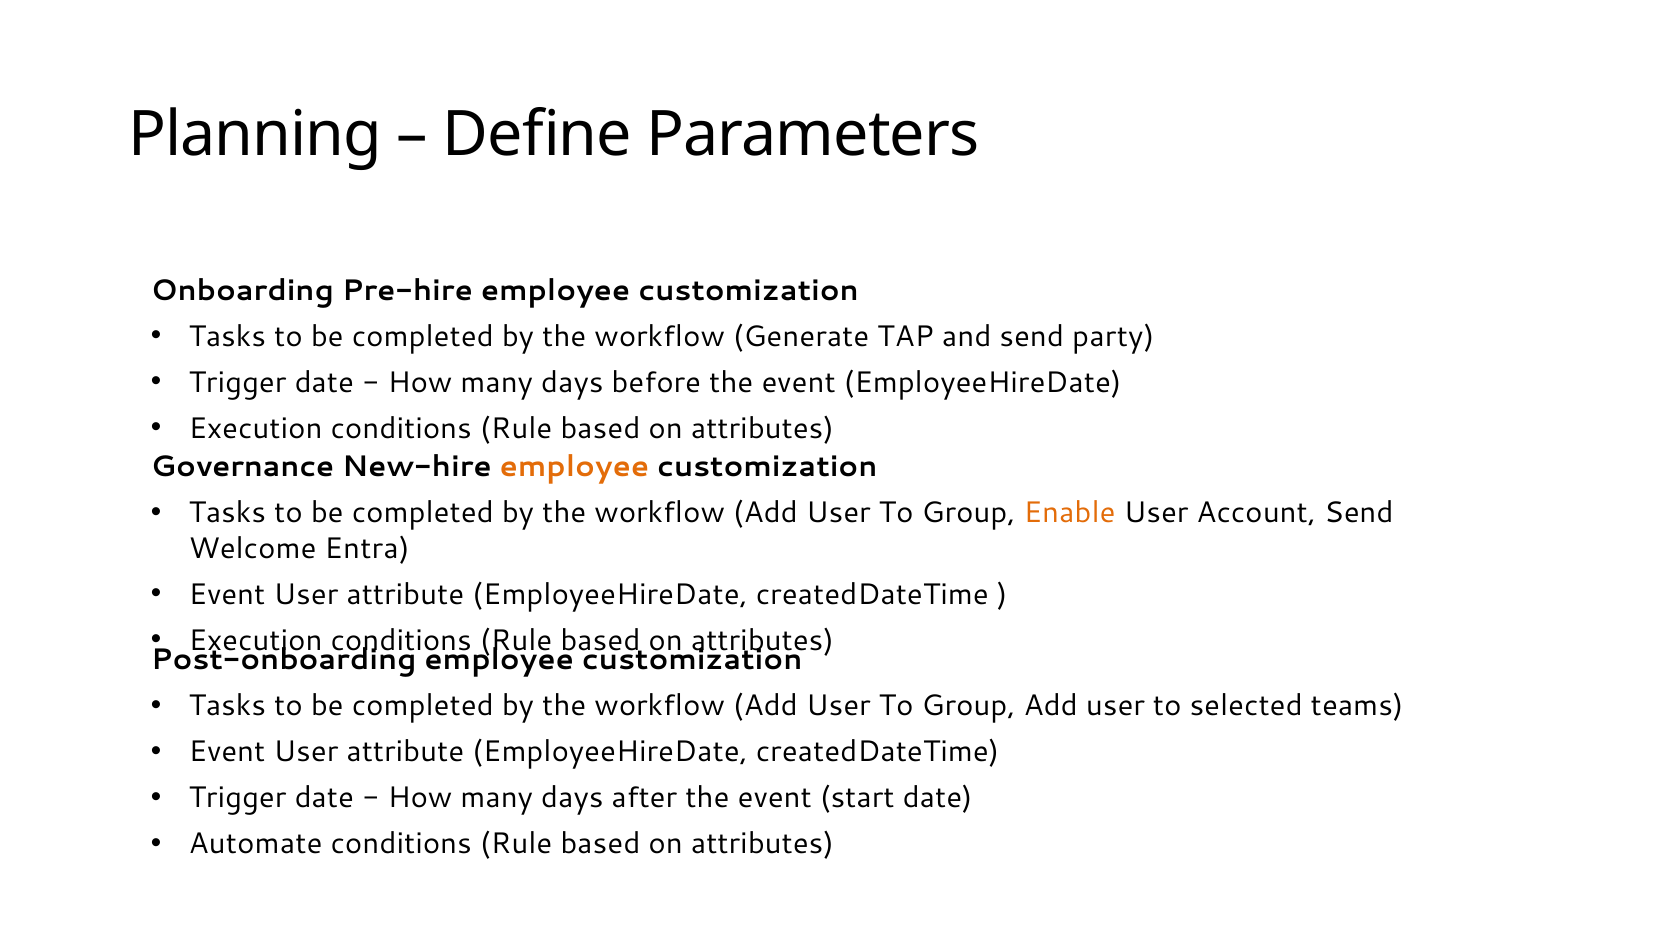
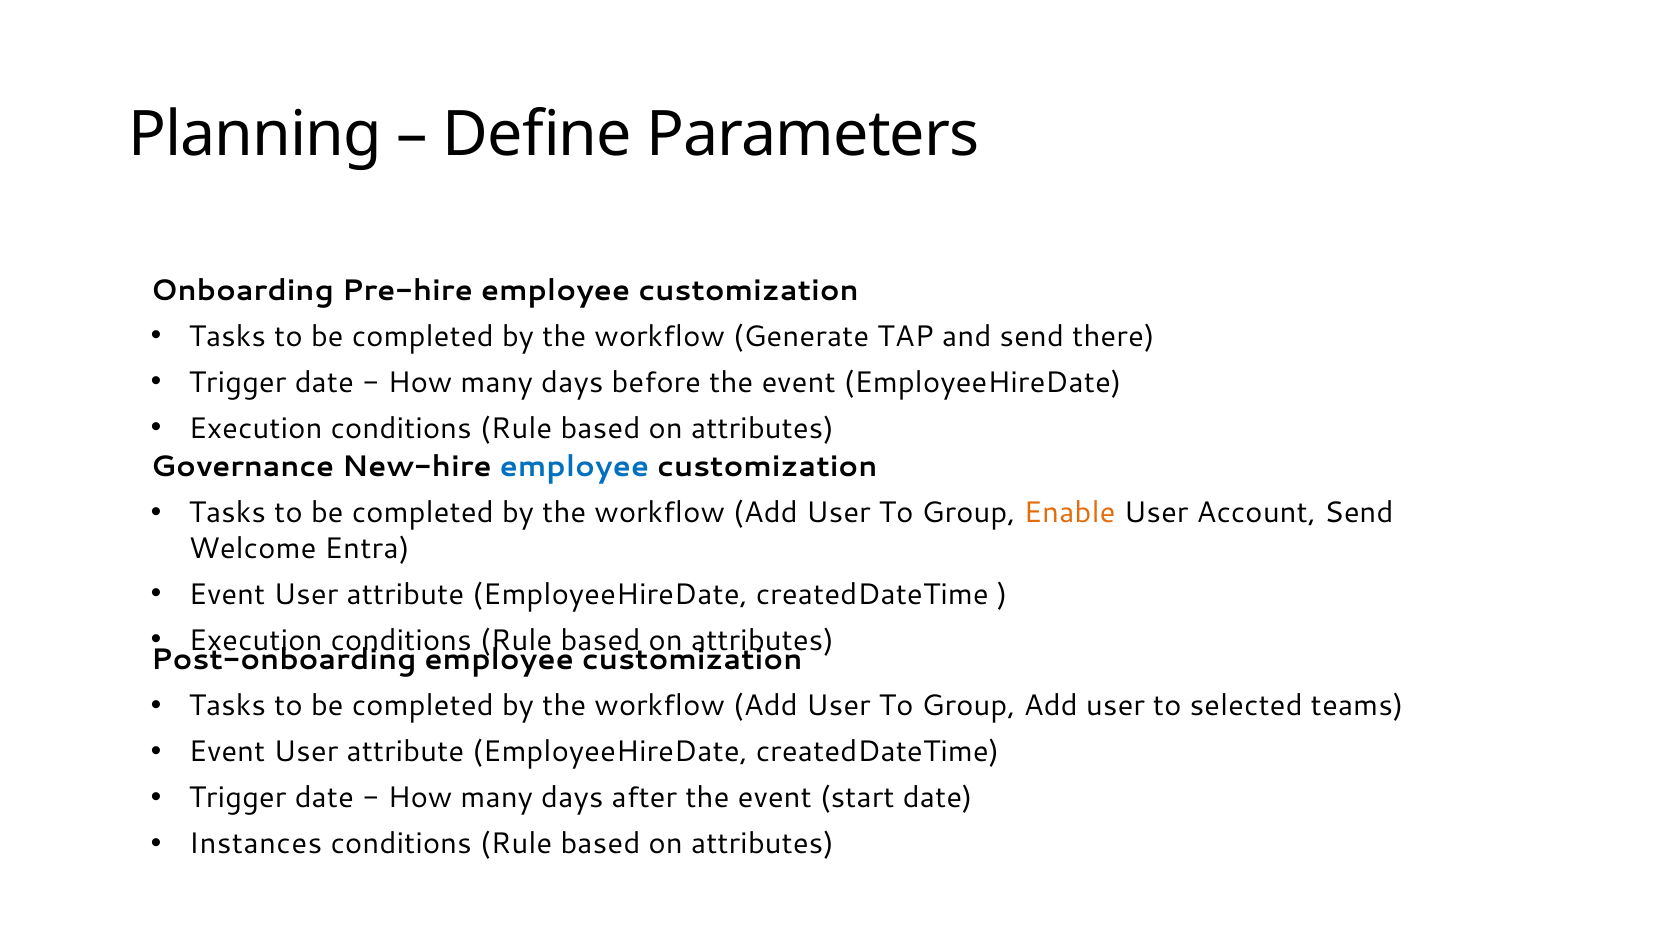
party: party -> there
employee at (574, 467) colour: orange -> blue
Automate: Automate -> Instances
